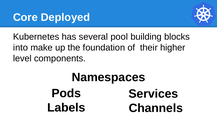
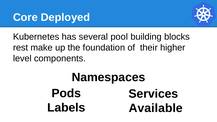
into: into -> rest
Channels: Channels -> Available
